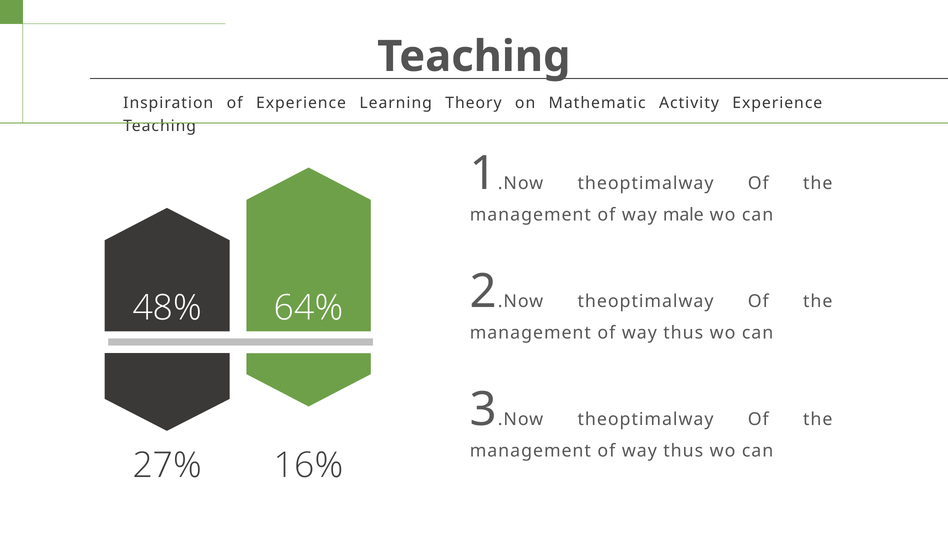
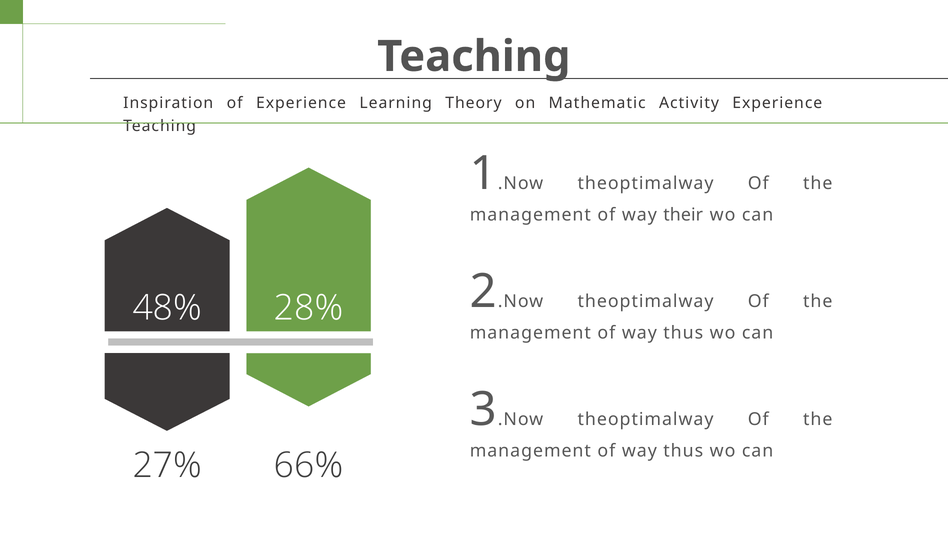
male: male -> their
64%: 64% -> 28%
16%: 16% -> 66%
